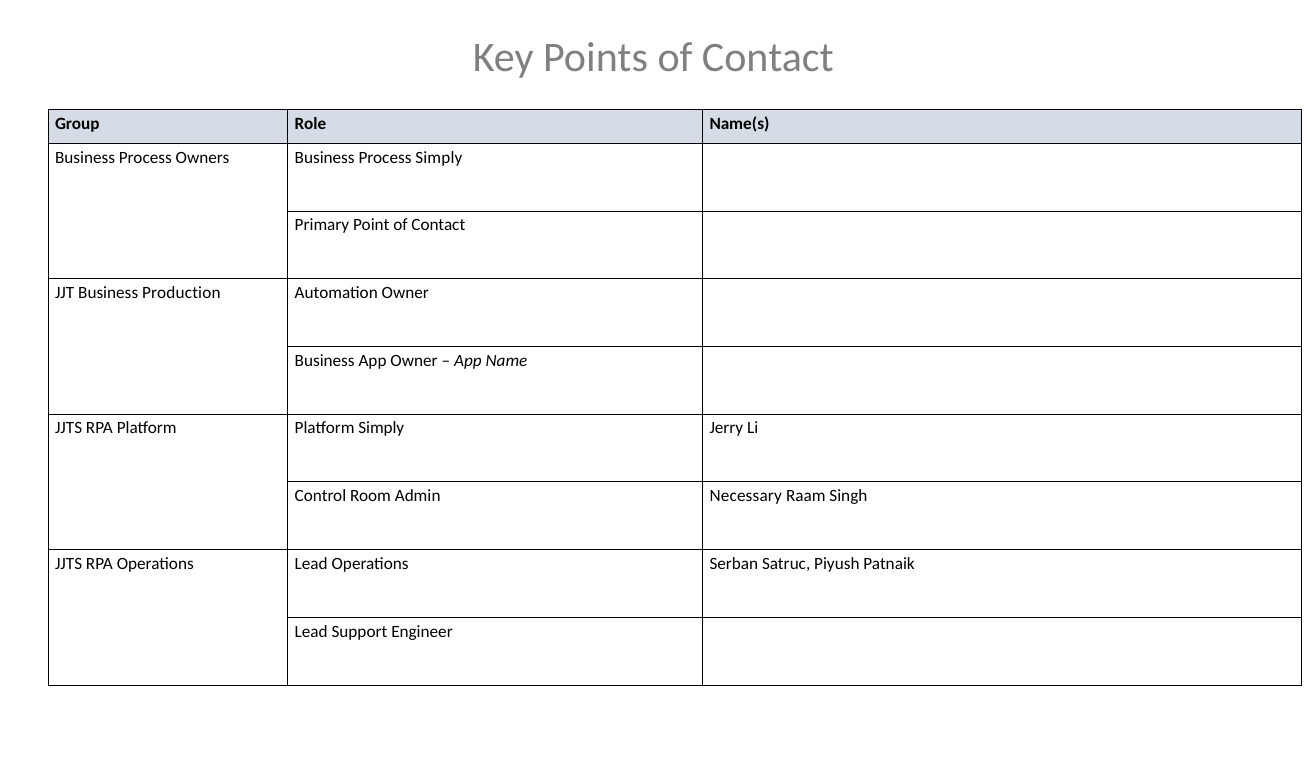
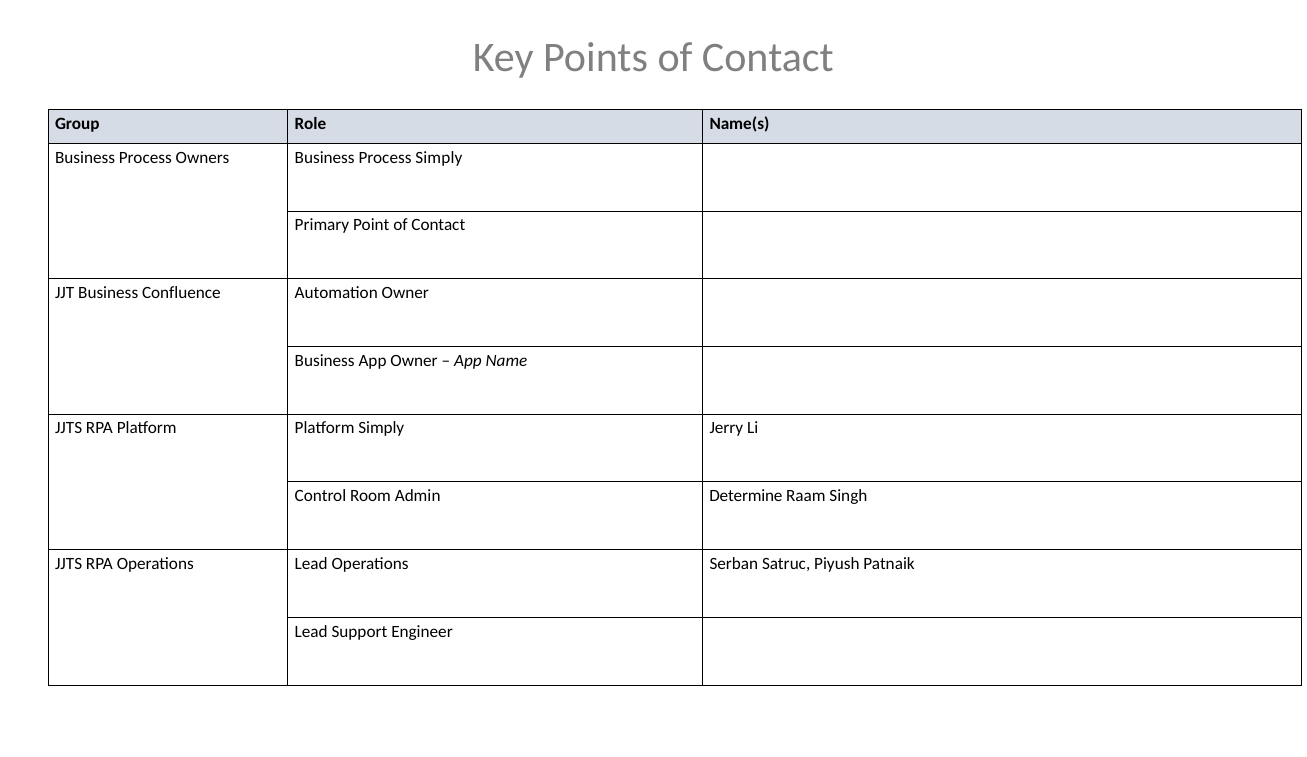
Production: Production -> Confluence
Necessary: Necessary -> Determine
